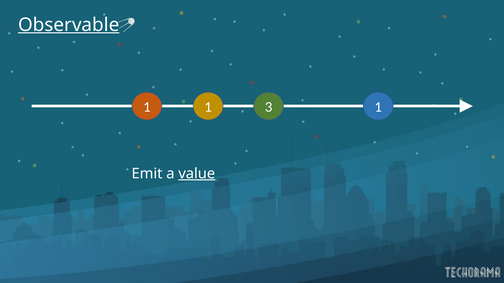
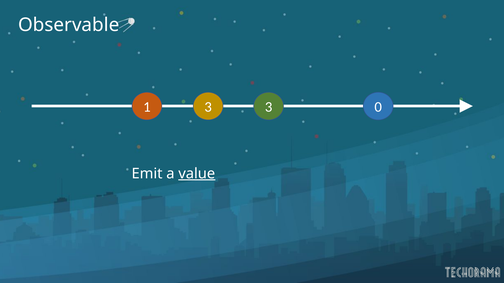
Observable underline: present -> none
1 1: 1 -> 3
3 1: 1 -> 0
